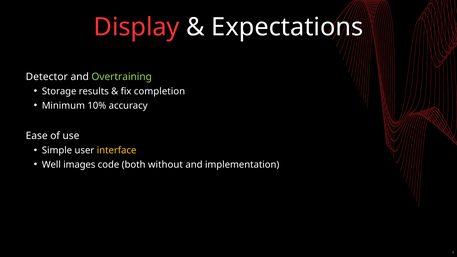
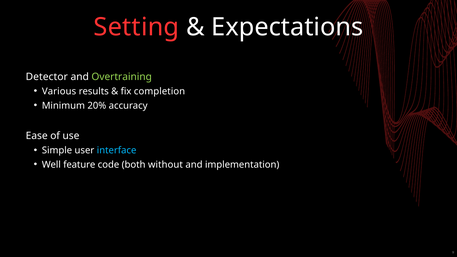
Display: Display -> Setting
Storage: Storage -> Various
10%: 10% -> 20%
interface colour: yellow -> light blue
images: images -> feature
